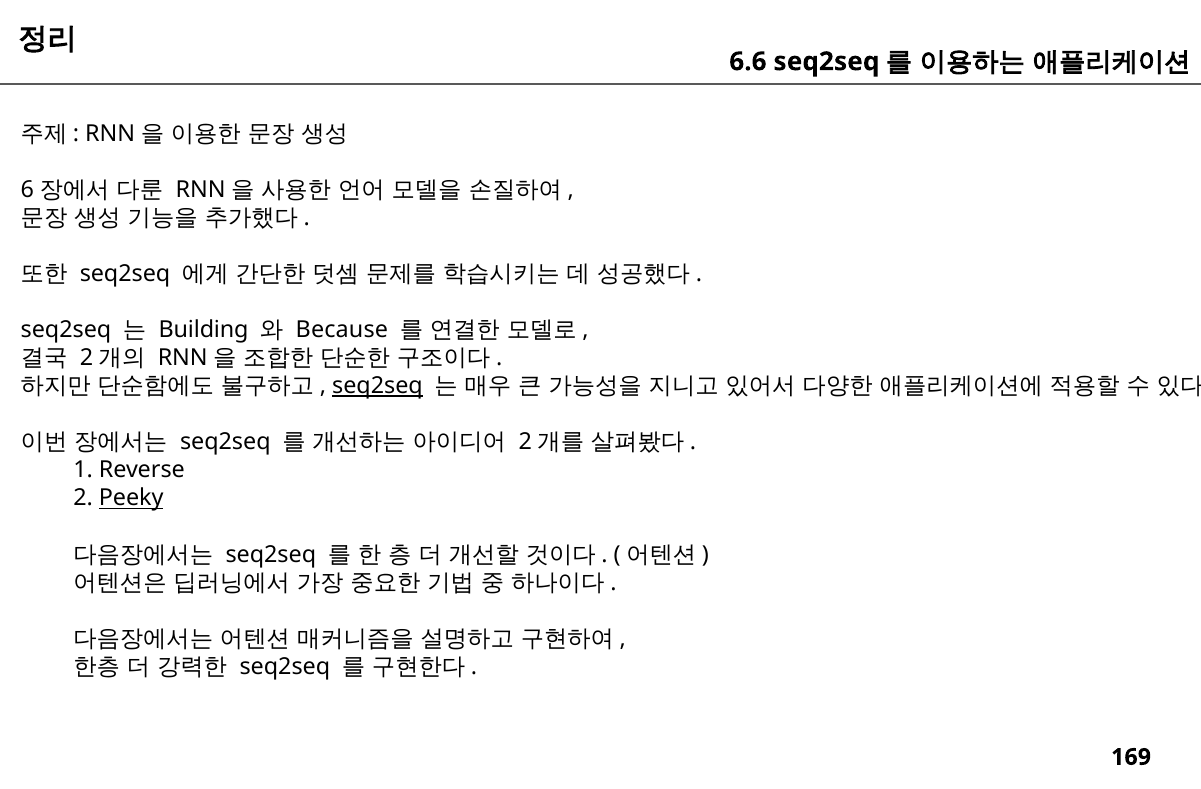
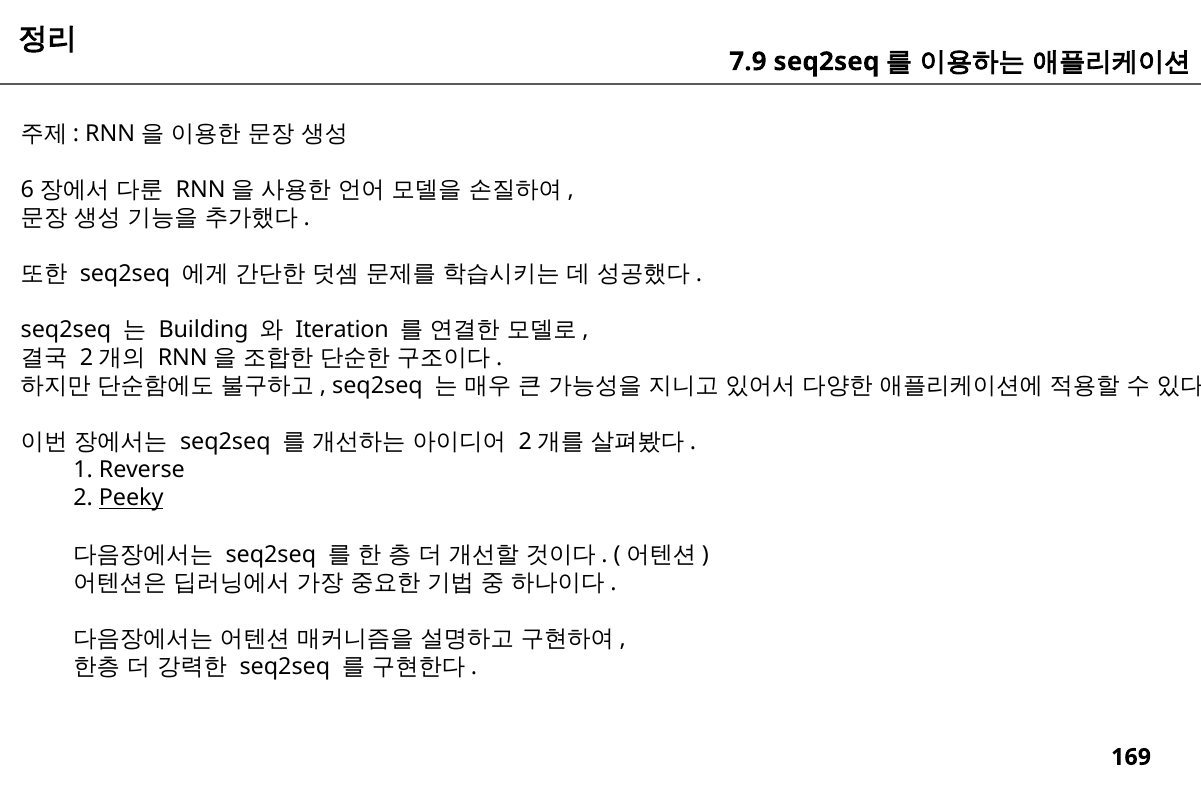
6.6: 6.6 -> 7.9
Because: Because -> Iteration
seq2seq at (377, 386) underline: present -> none
